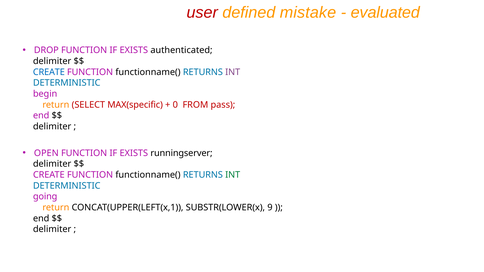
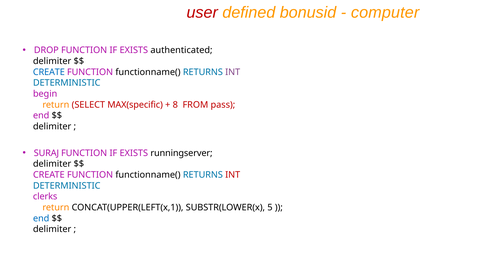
mistake: mistake -> bonusid
evaluated: evaluated -> computer
0: 0 -> 8
OPEN: OPEN -> SURAJ
INT at (233, 175) colour: green -> red
going: going -> clerks
9: 9 -> 5
end at (41, 219) colour: black -> blue
